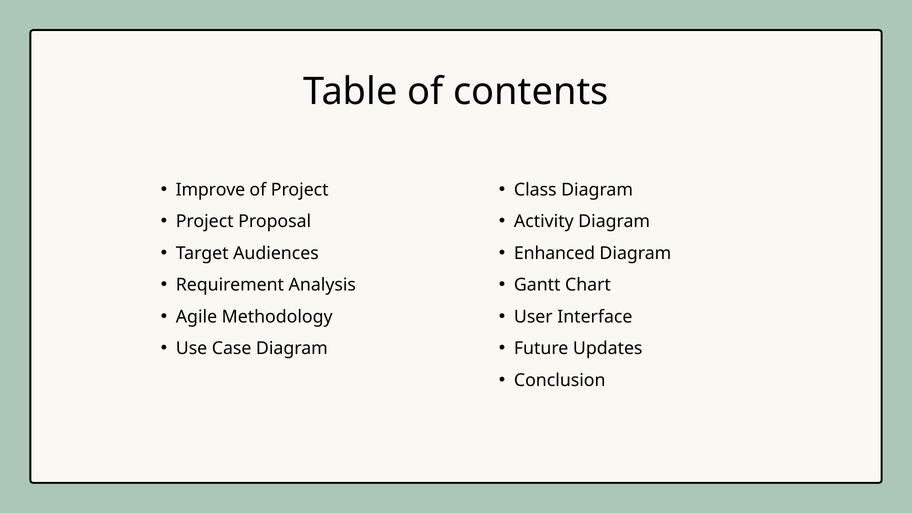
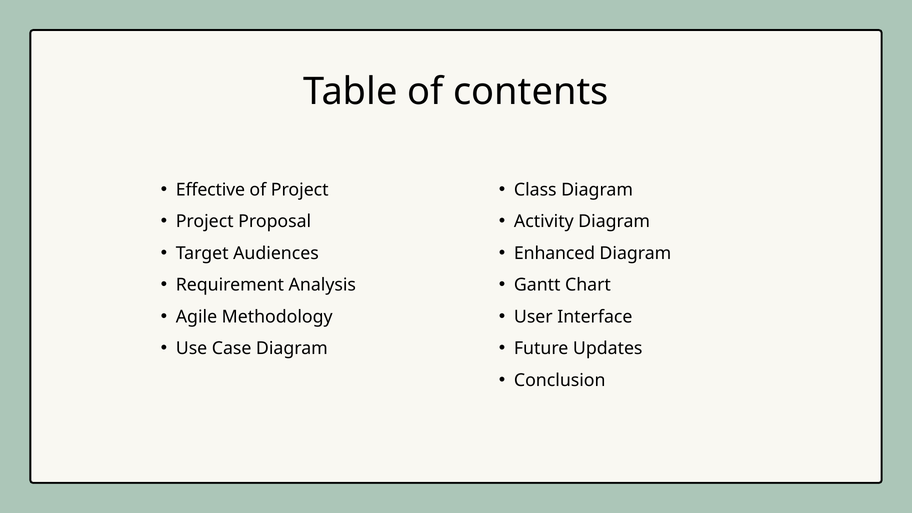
Improve: Improve -> Effective
